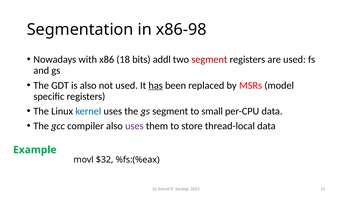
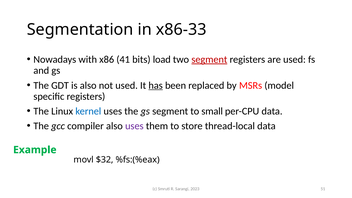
x86-98: x86-98 -> x86-33
18: 18 -> 41
addl: addl -> load
segment at (209, 60) underline: none -> present
